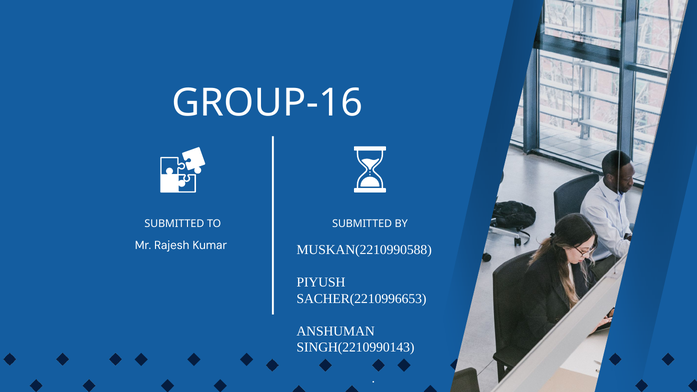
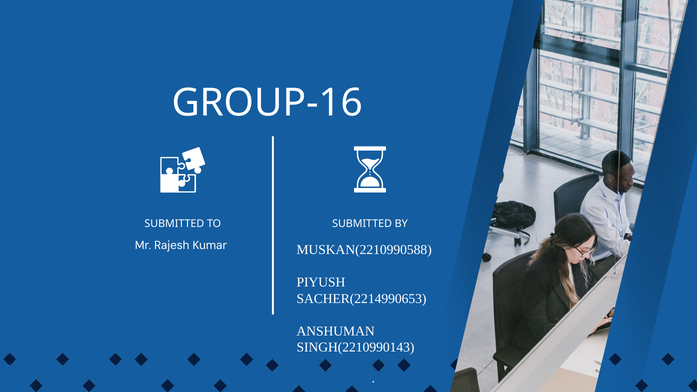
SACHER(2210996653: SACHER(2210996653 -> SACHER(2214990653
